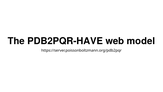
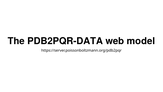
PDB2PQR-HAVE: PDB2PQR-HAVE -> PDB2PQR-DATA
